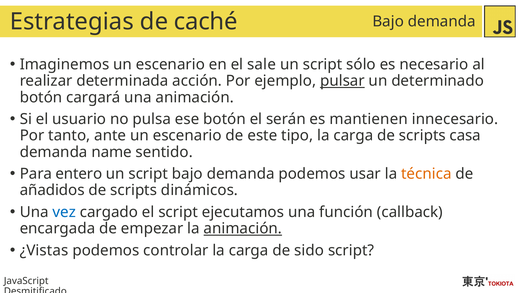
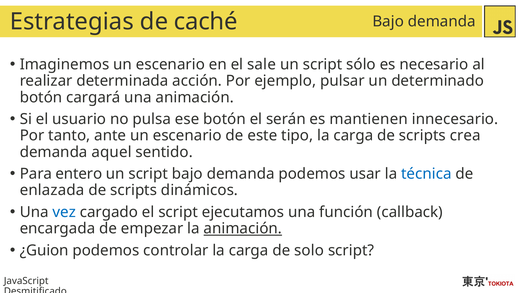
pulsar underline: present -> none
casa: casa -> crea
name: name -> aquel
técnica colour: orange -> blue
añadidos: añadidos -> enlazada
¿Vistas: ¿Vistas -> ¿Guion
sido: sido -> solo
